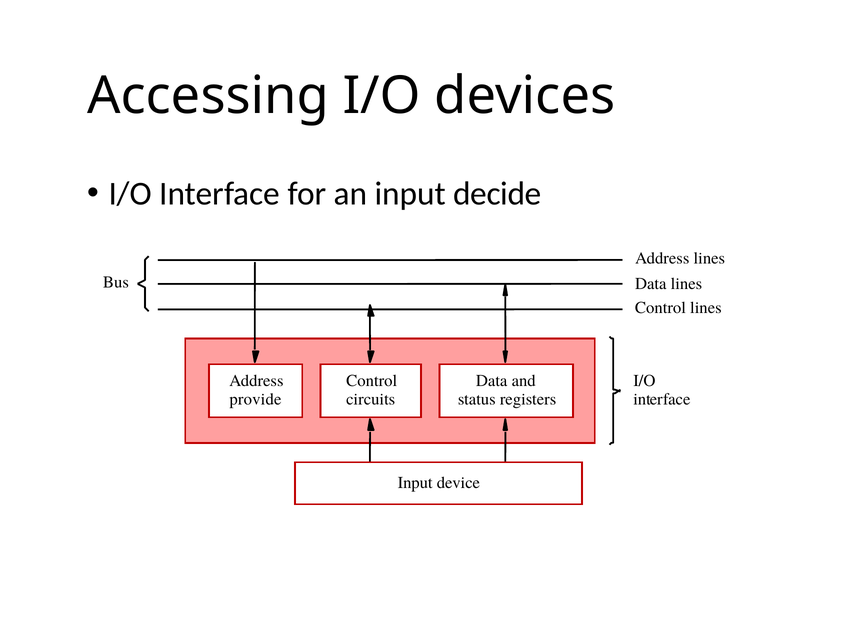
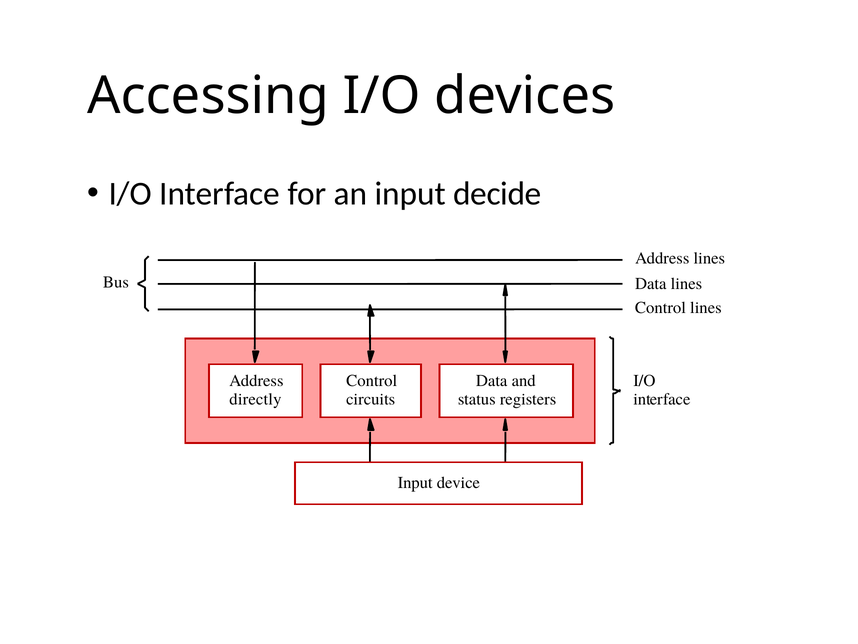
provide: provide -> directly
